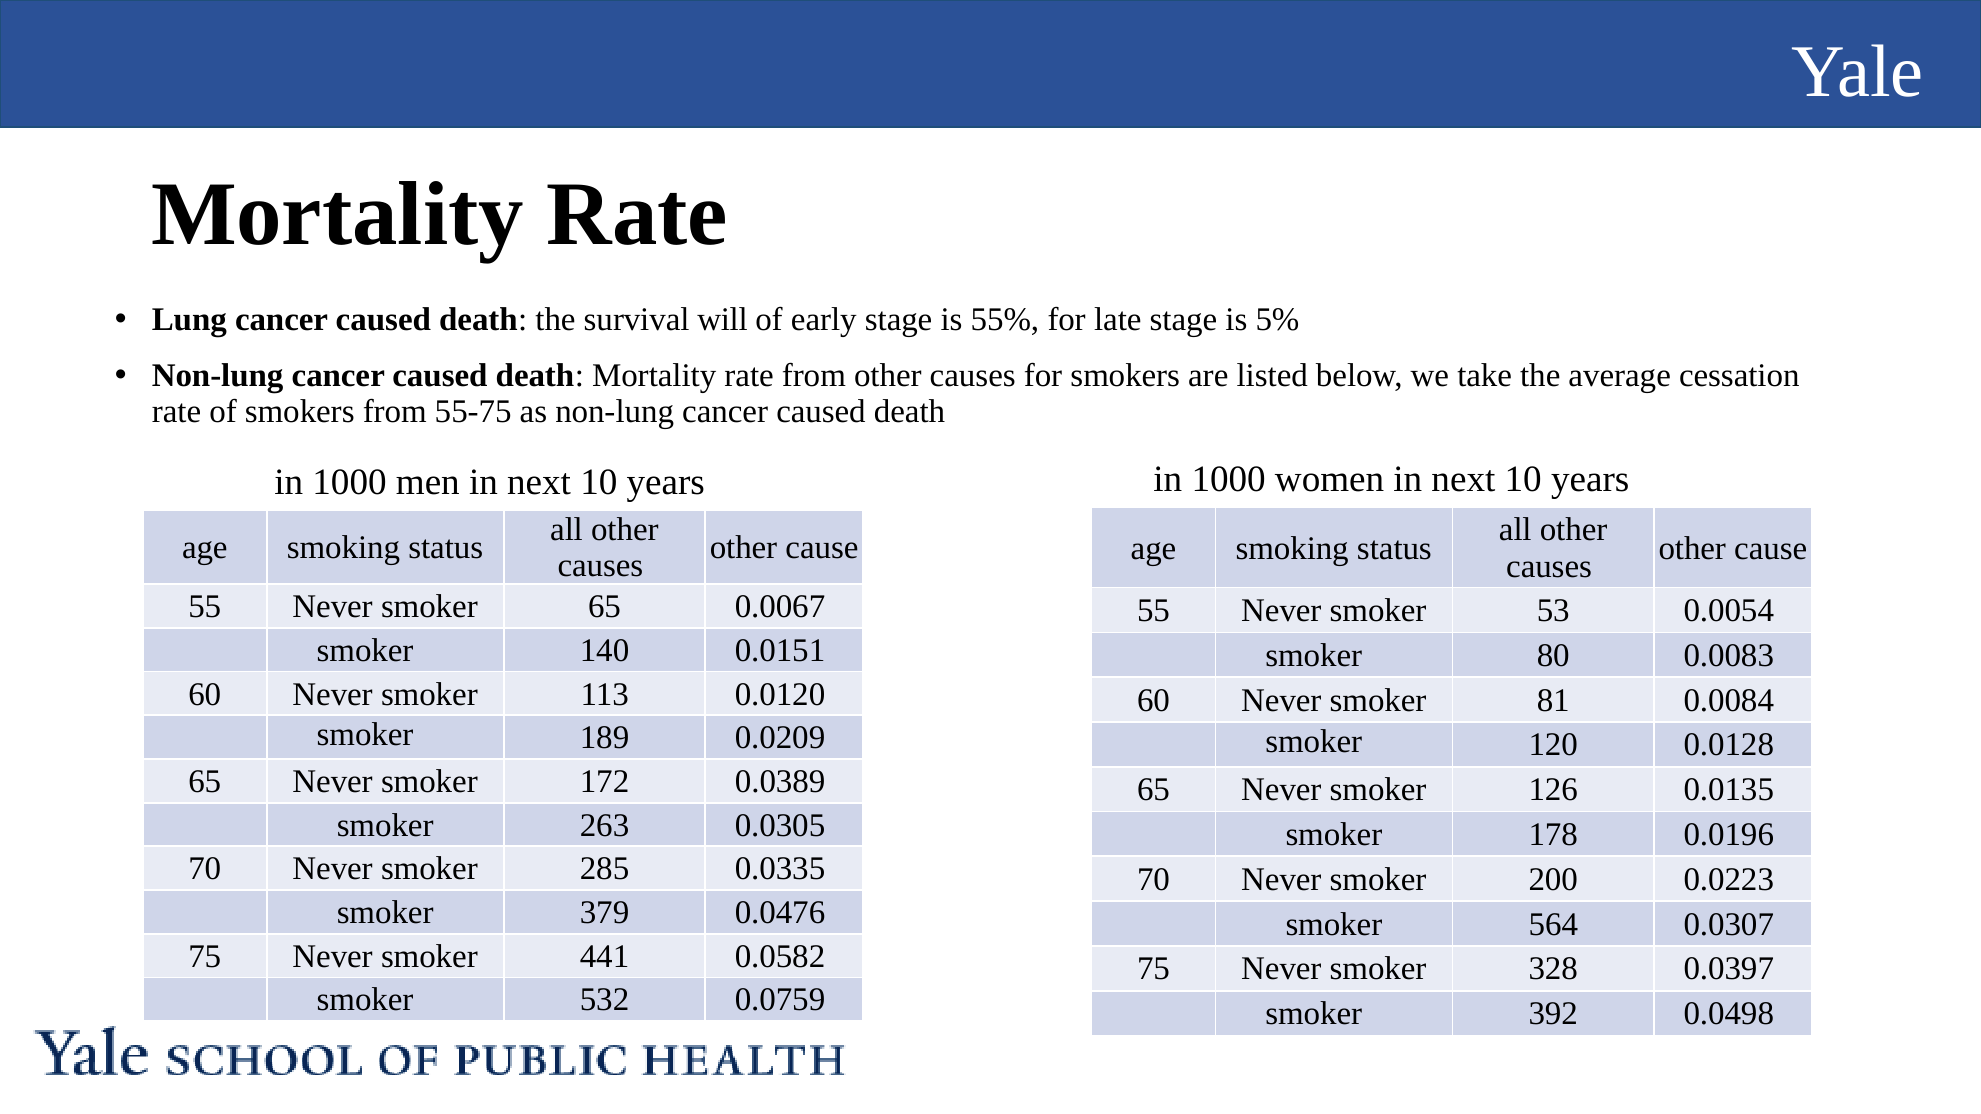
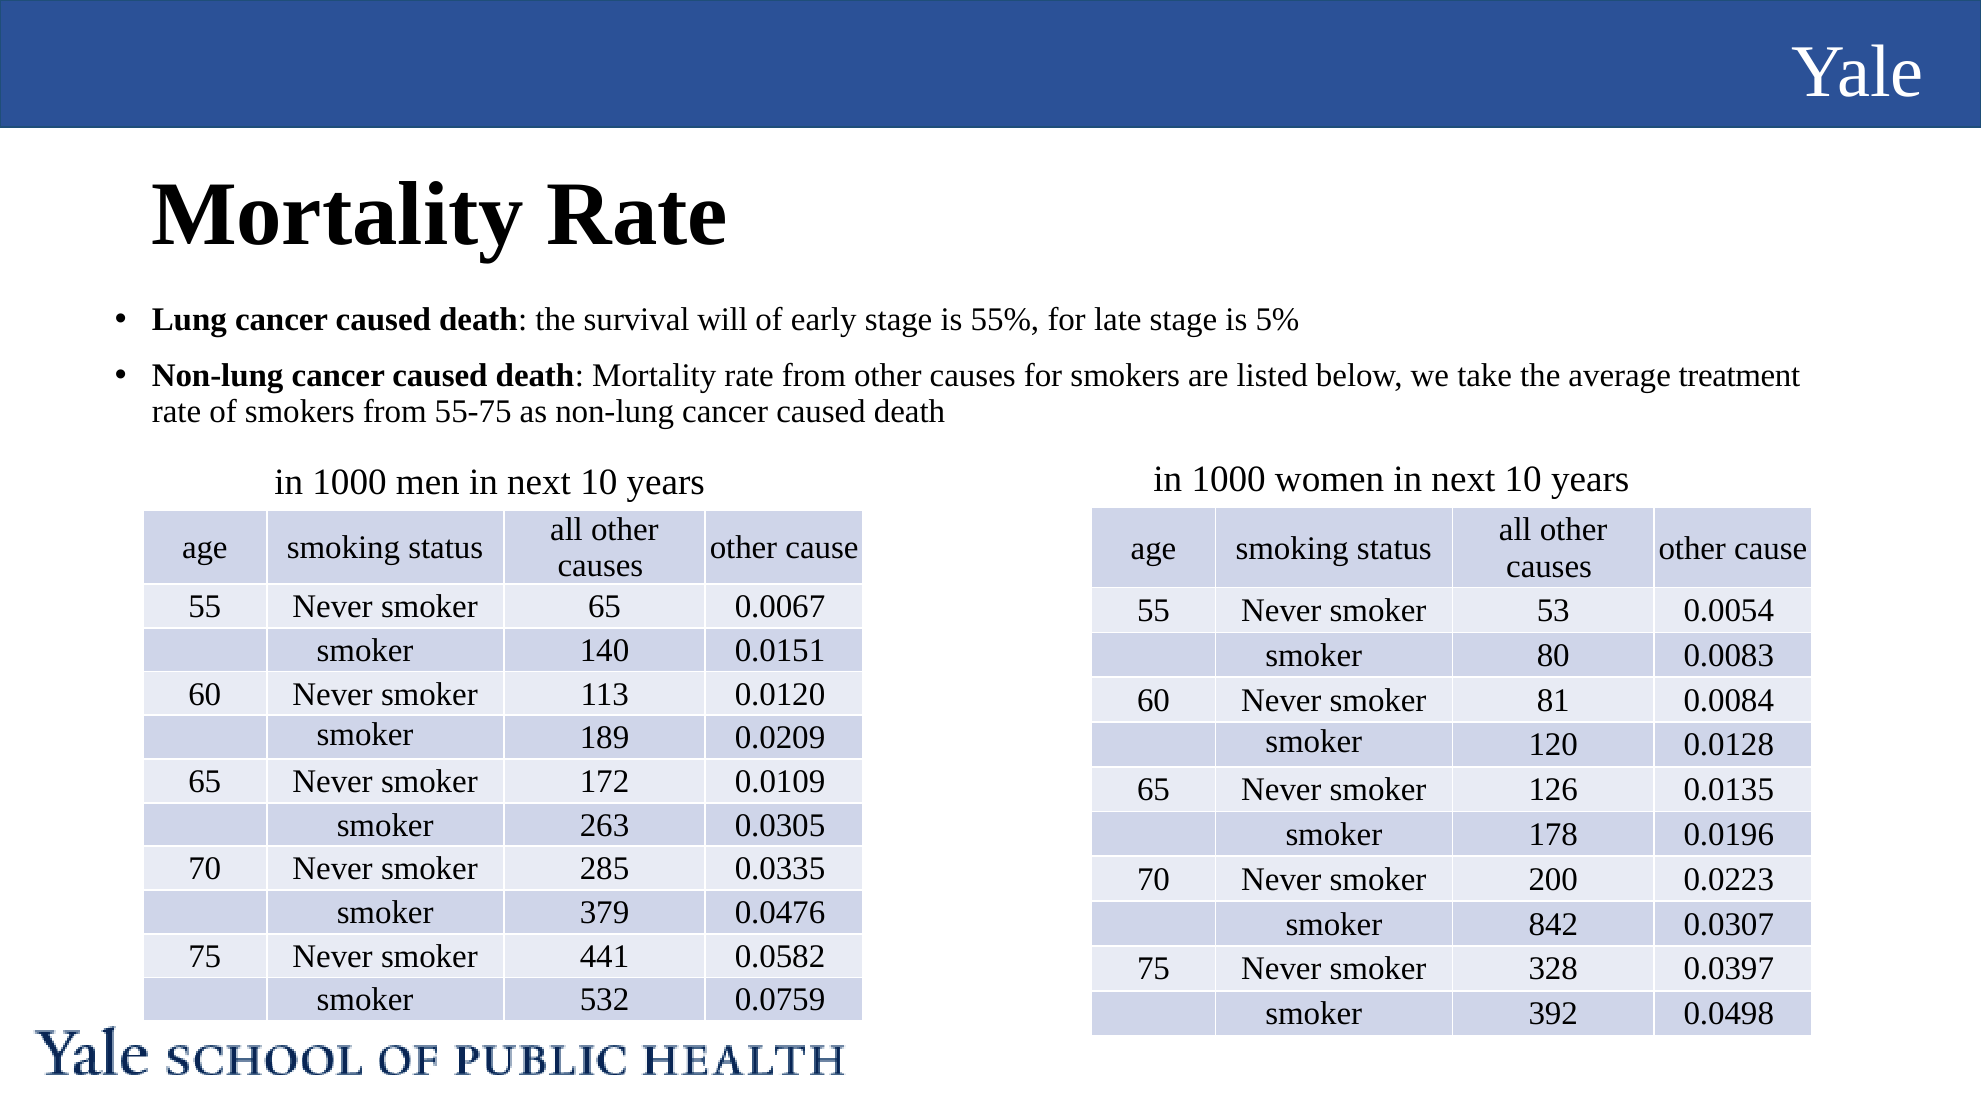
cessation: cessation -> treatment
0.0389: 0.0389 -> 0.0109
564: 564 -> 842
